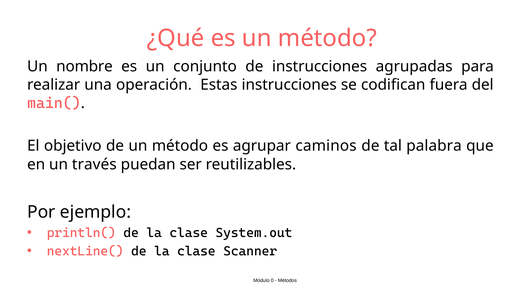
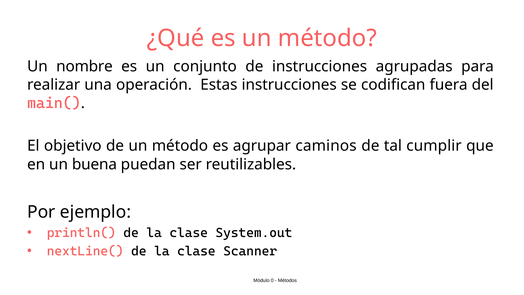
palabra: palabra -> cumplir
través: través -> buena
